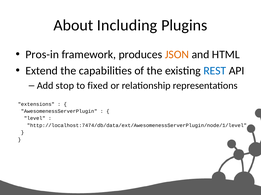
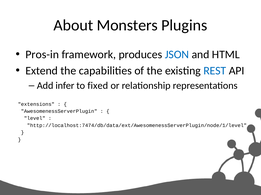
Including: Including -> Monsters
JSON colour: orange -> blue
stop: stop -> infer
